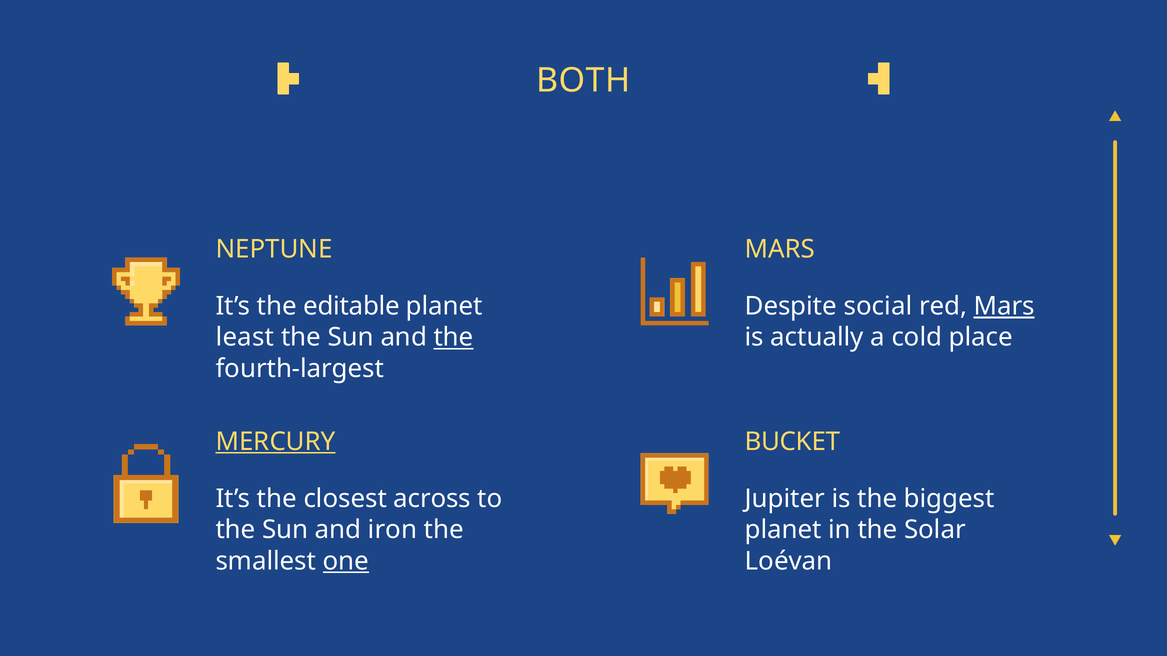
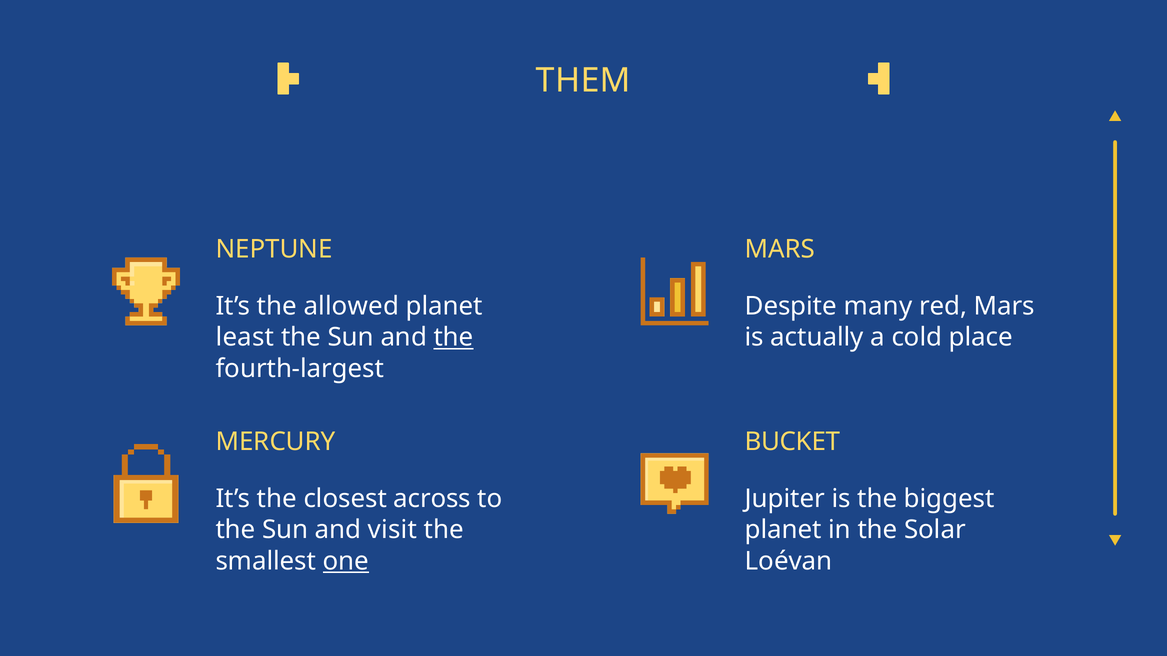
BOTH: BOTH -> THEM
editable: editable -> allowed
social: social -> many
Mars at (1004, 307) underline: present -> none
MERCURY underline: present -> none
iron: iron -> visit
